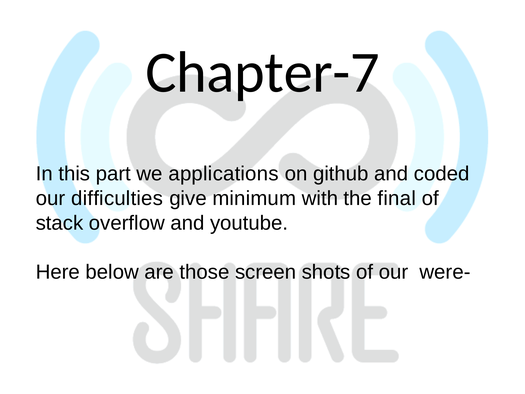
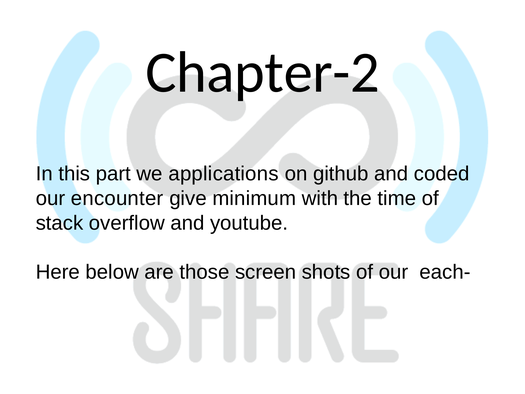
Chapter-7: Chapter-7 -> Chapter-2
difficulties: difficulties -> encounter
final: final -> time
were-: were- -> each-
